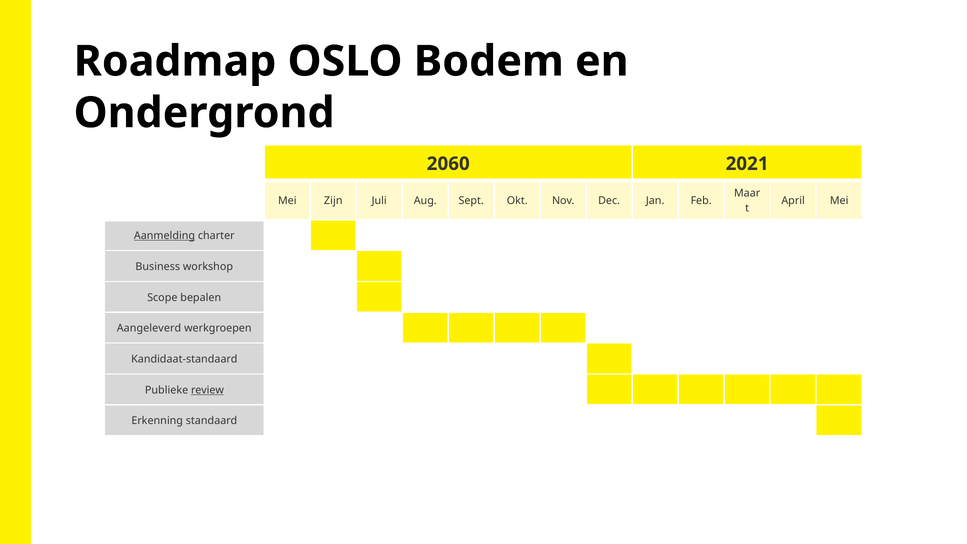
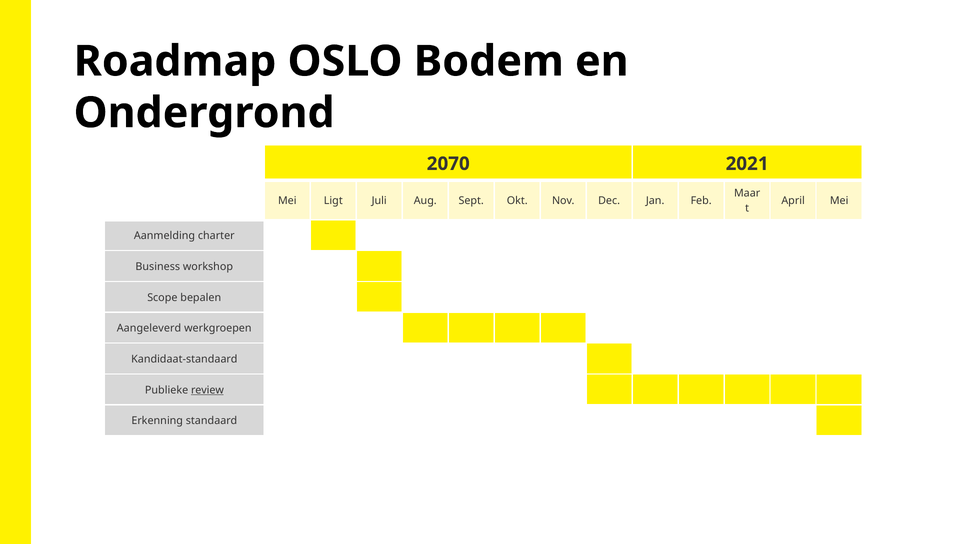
2060: 2060 -> 2070
Zijn: Zijn -> Ligt
Aanmelding underline: present -> none
